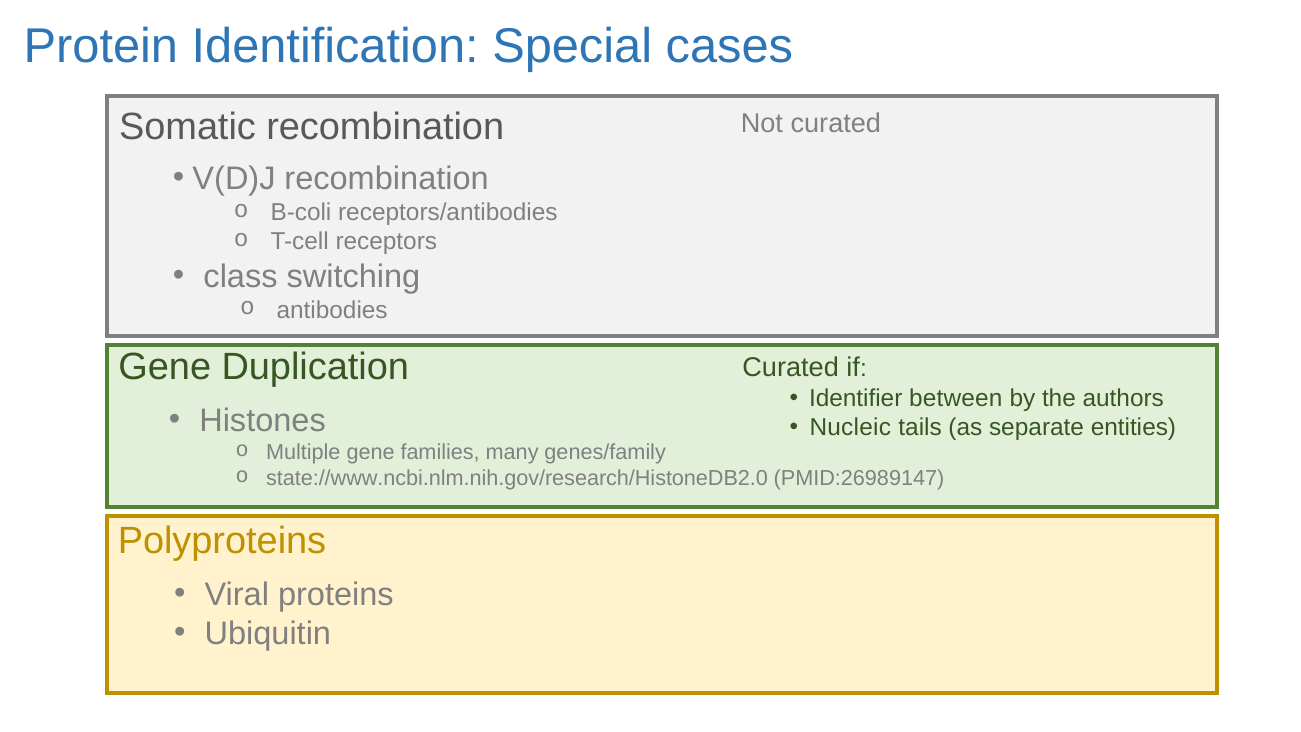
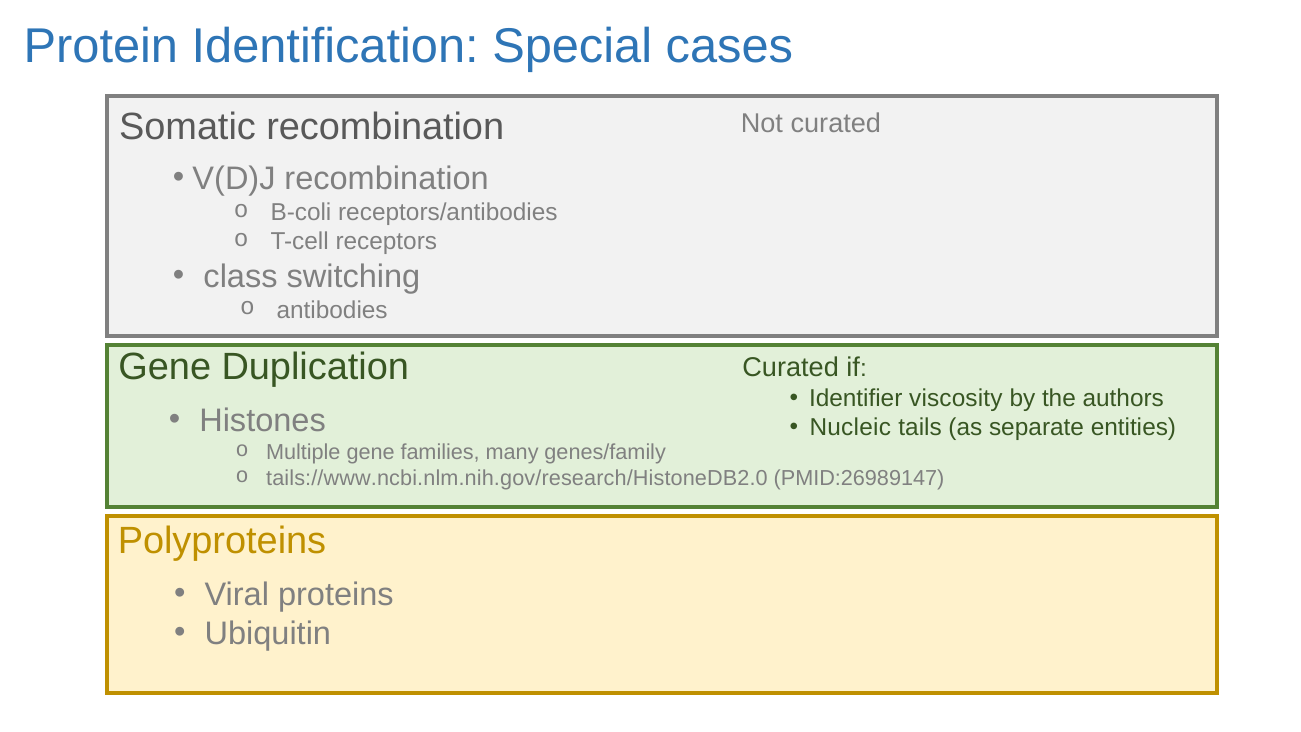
between: between -> viscosity
state://www.ncbi.nlm.nih.gov/research/HistoneDB2.0: state://www.ncbi.nlm.nih.gov/research/HistoneDB2.0 -> tails://www.ncbi.nlm.nih.gov/research/HistoneDB2.0
